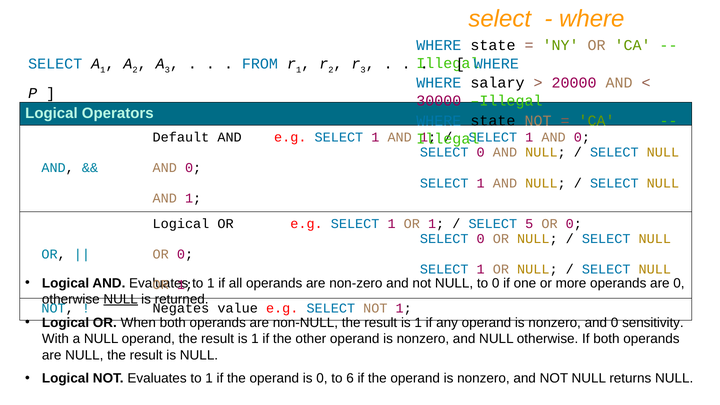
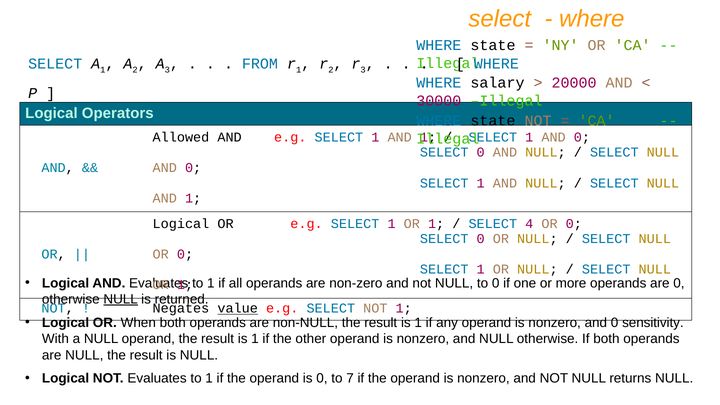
Default: Default -> Allowed
5: 5 -> 4
value underline: none -> present
6: 6 -> 7
